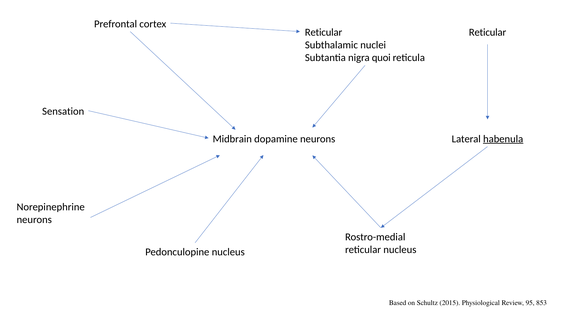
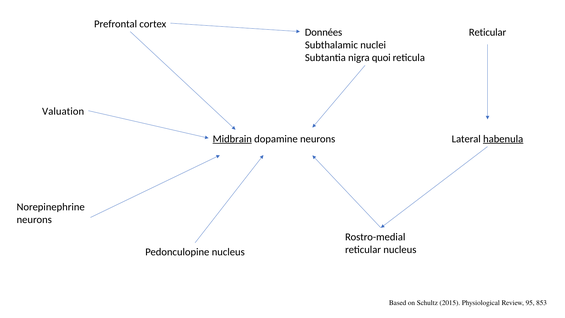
Reticular at (324, 32): Reticular -> Données
Sensation: Sensation -> Valuation
Midbrain underline: none -> present
